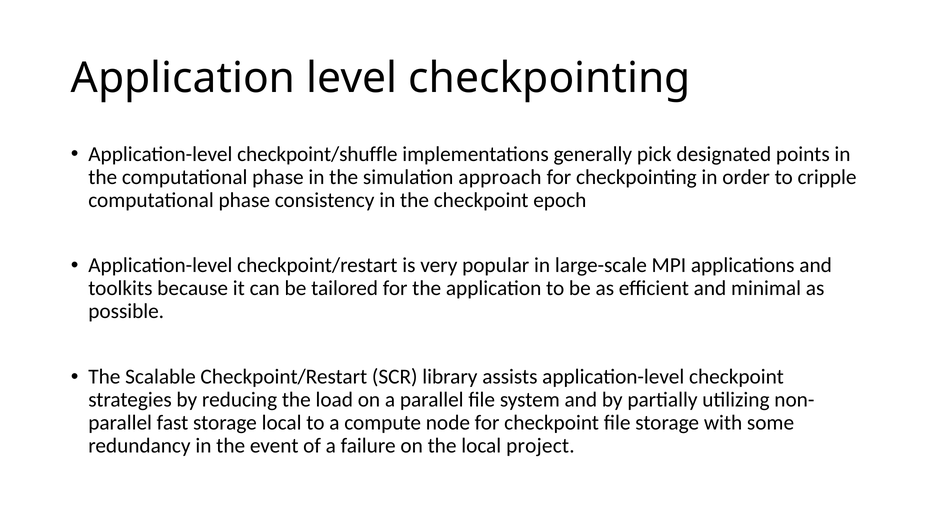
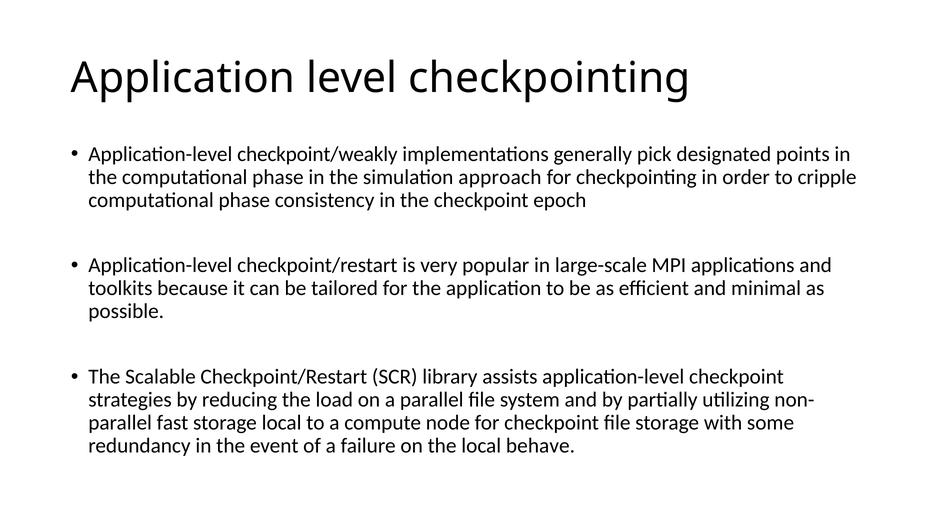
checkpoint/shuffle: checkpoint/shuffle -> checkpoint/weakly
project: project -> behave
